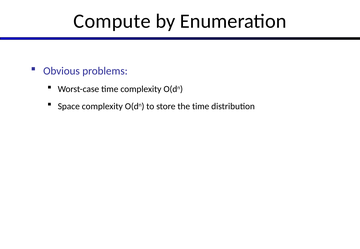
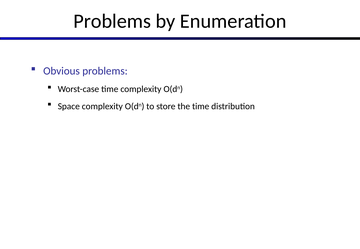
Compute at (112, 21): Compute -> Problems
